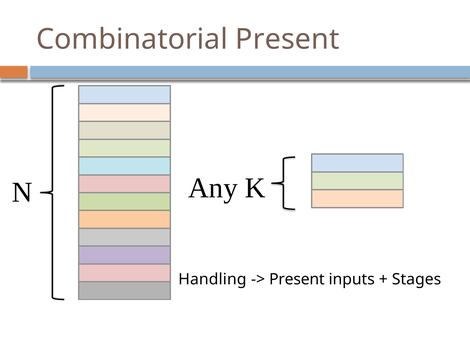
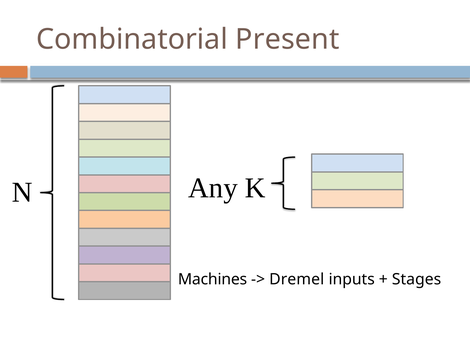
Handling: Handling -> Machines
Present at (297, 279): Present -> Dremel
